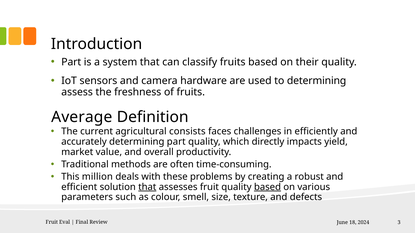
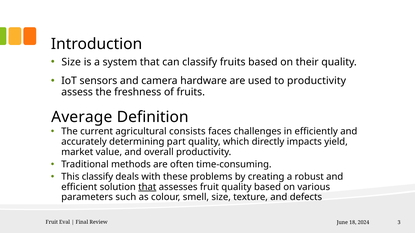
Part at (71, 62): Part -> Size
to determining: determining -> productivity
This million: million -> classify
based at (267, 187) underline: present -> none
